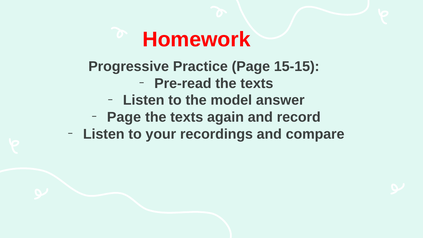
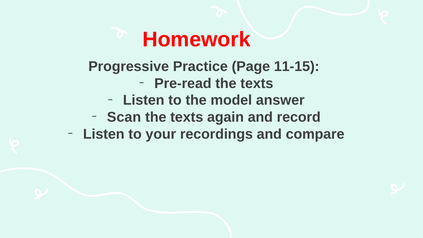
15-15: 15-15 -> 11-15
Page at (124, 117): Page -> Scan
